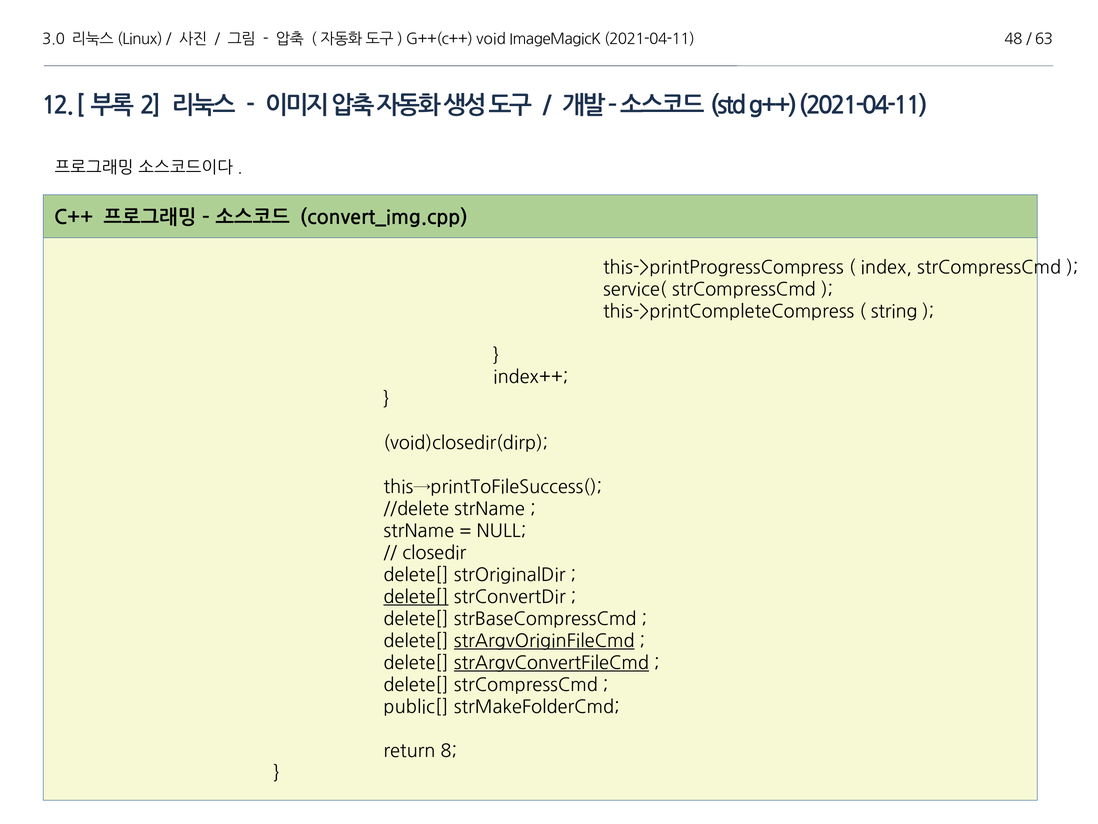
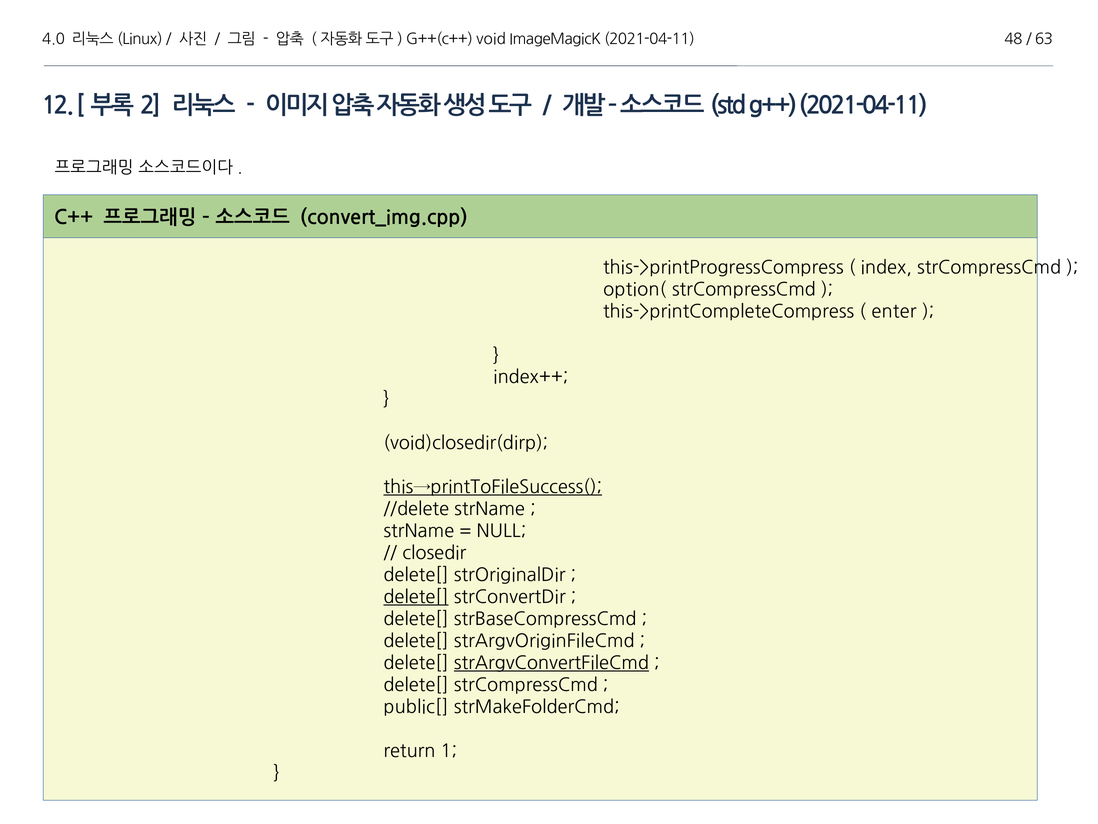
3.0: 3.0 -> 4.0
service(: service( -> option(
string: string -> enter
this→printToFileSuccess( underline: none -> present
strArgvOriginFileCmd underline: present -> none
8: 8 -> 1
